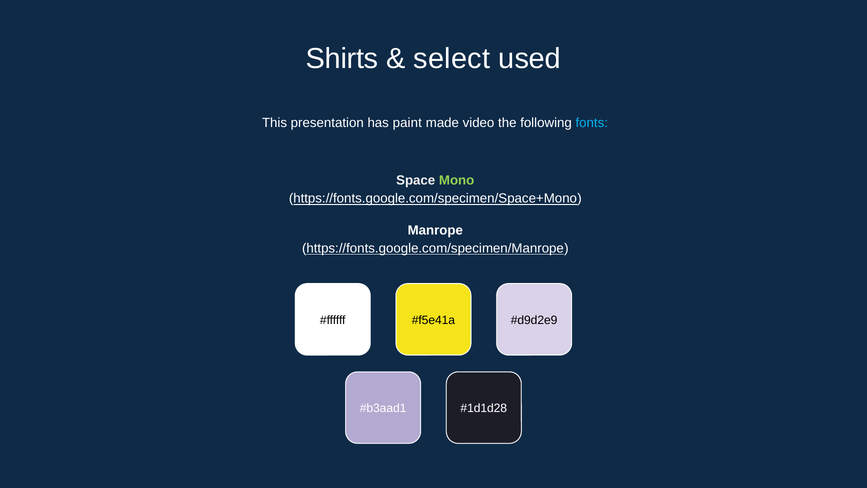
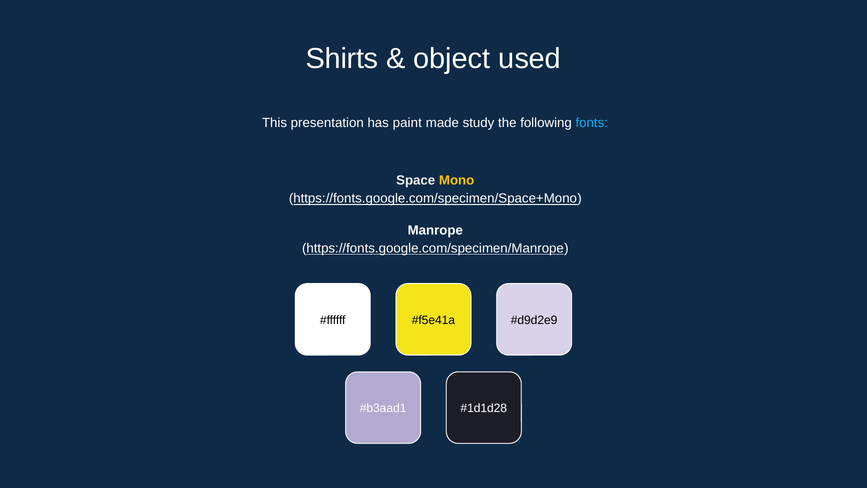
select: select -> object
video: video -> study
Mono colour: light green -> yellow
